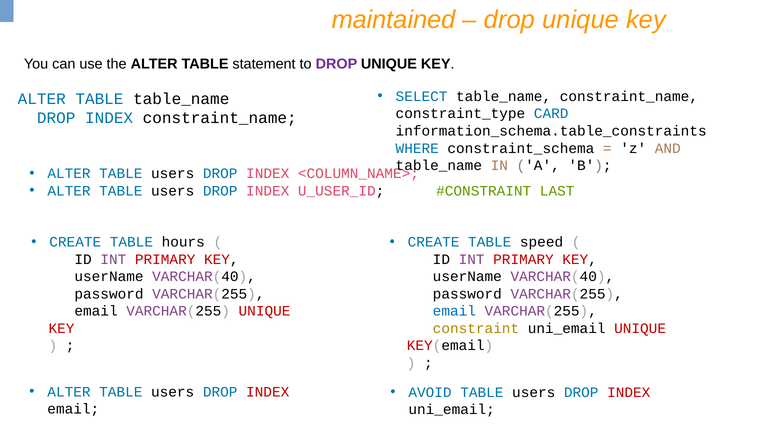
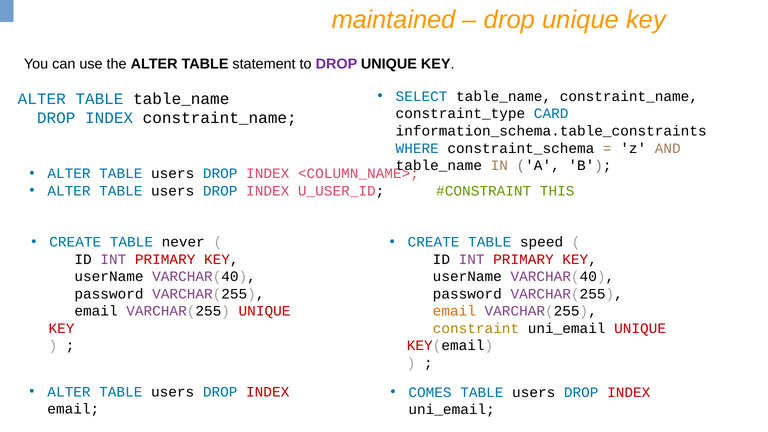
LAST: LAST -> THIS
hours: hours -> never
email at (454, 311) colour: blue -> orange
AVOID: AVOID -> COMES
